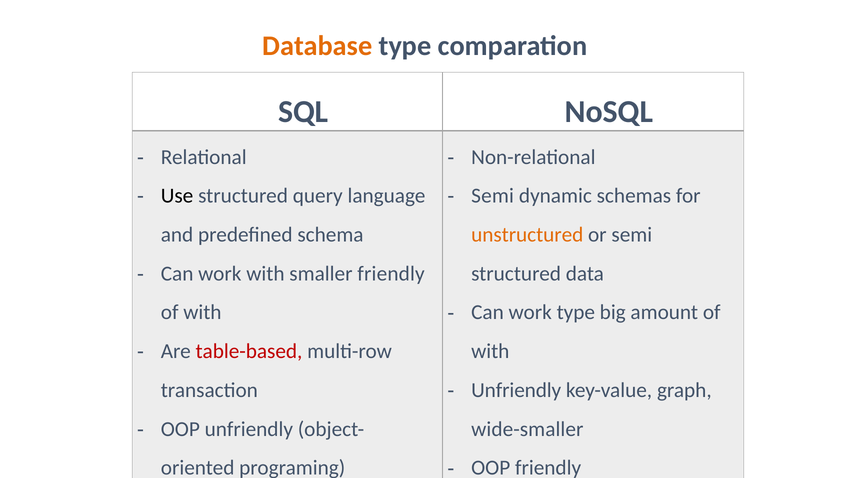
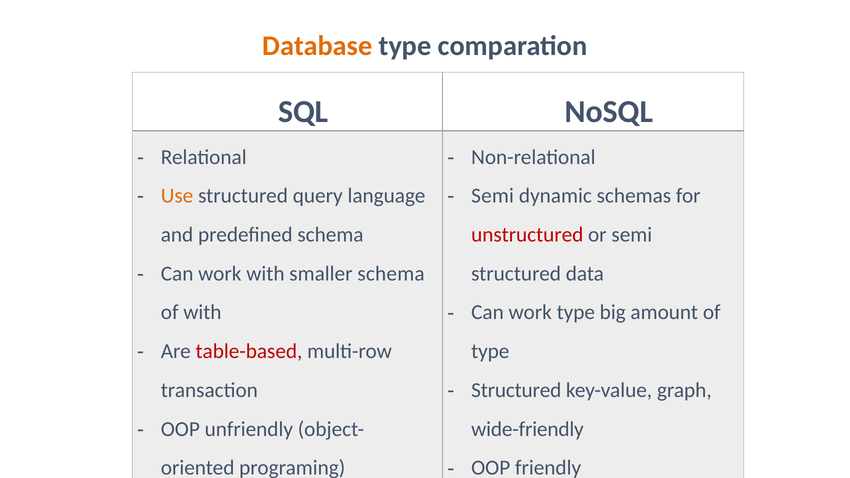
Use colour: black -> orange
unstructured colour: orange -> red
smaller friendly: friendly -> schema
with at (490, 351): with -> type
Unfriendly at (516, 390): Unfriendly -> Structured
wide-smaller: wide-smaller -> wide-friendly
